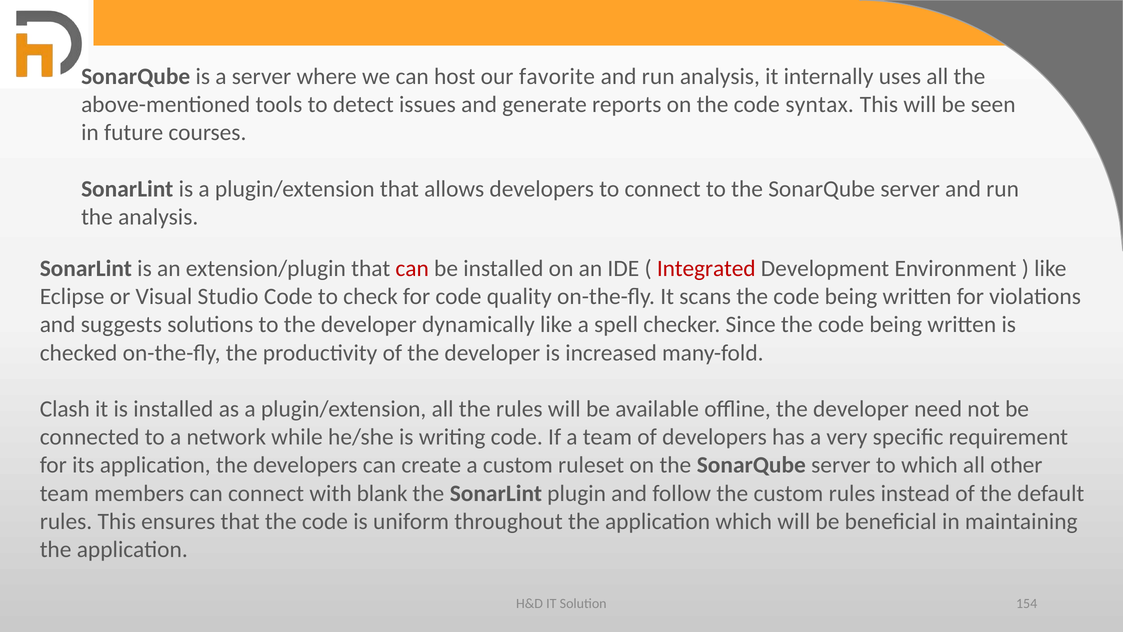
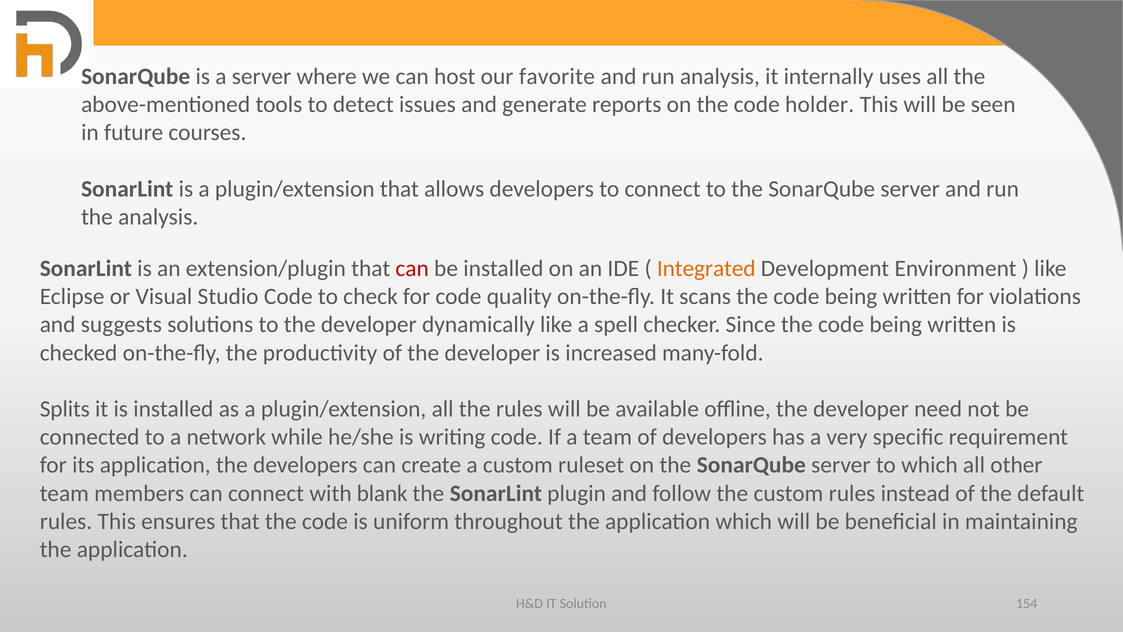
syntax: syntax -> holder
Integrated colour: red -> orange
Clash: Clash -> Splits
